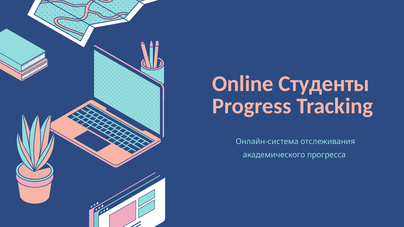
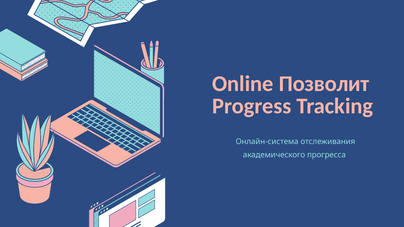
Студенты: Студенты -> Позволит
